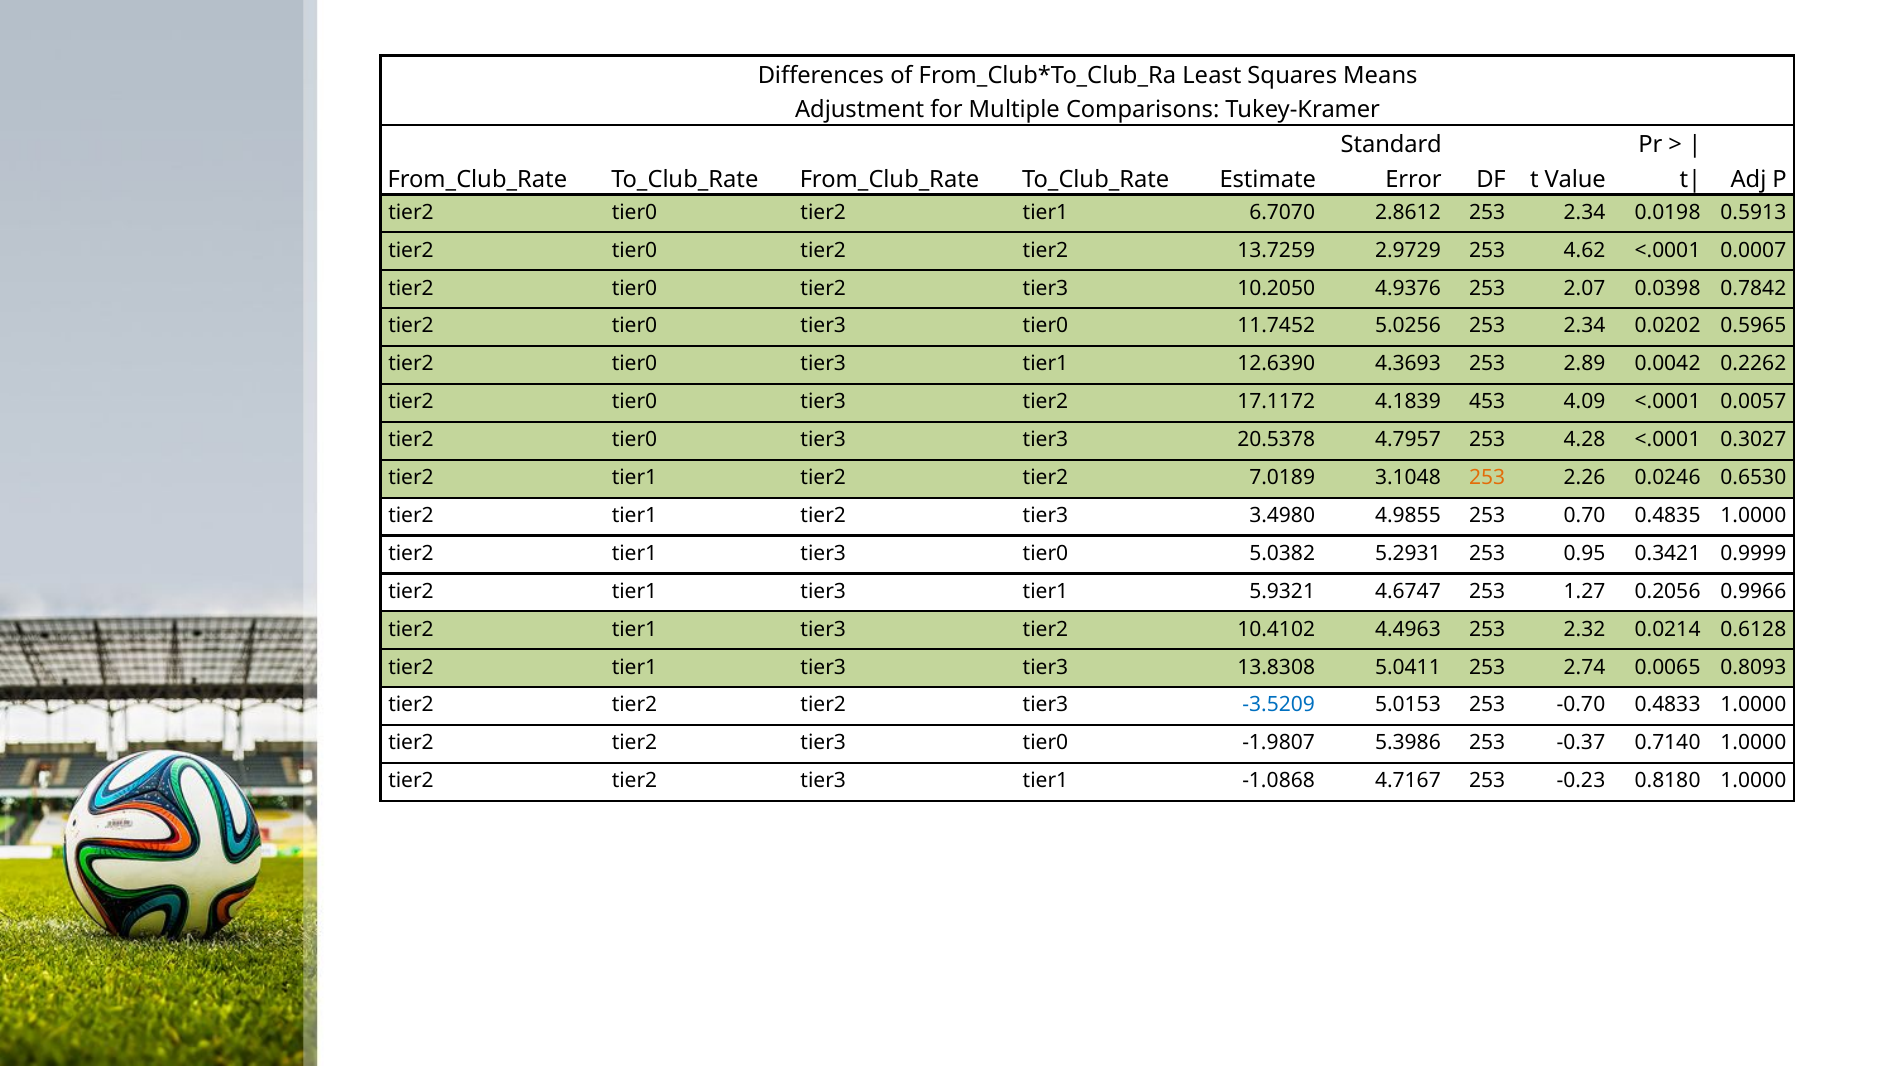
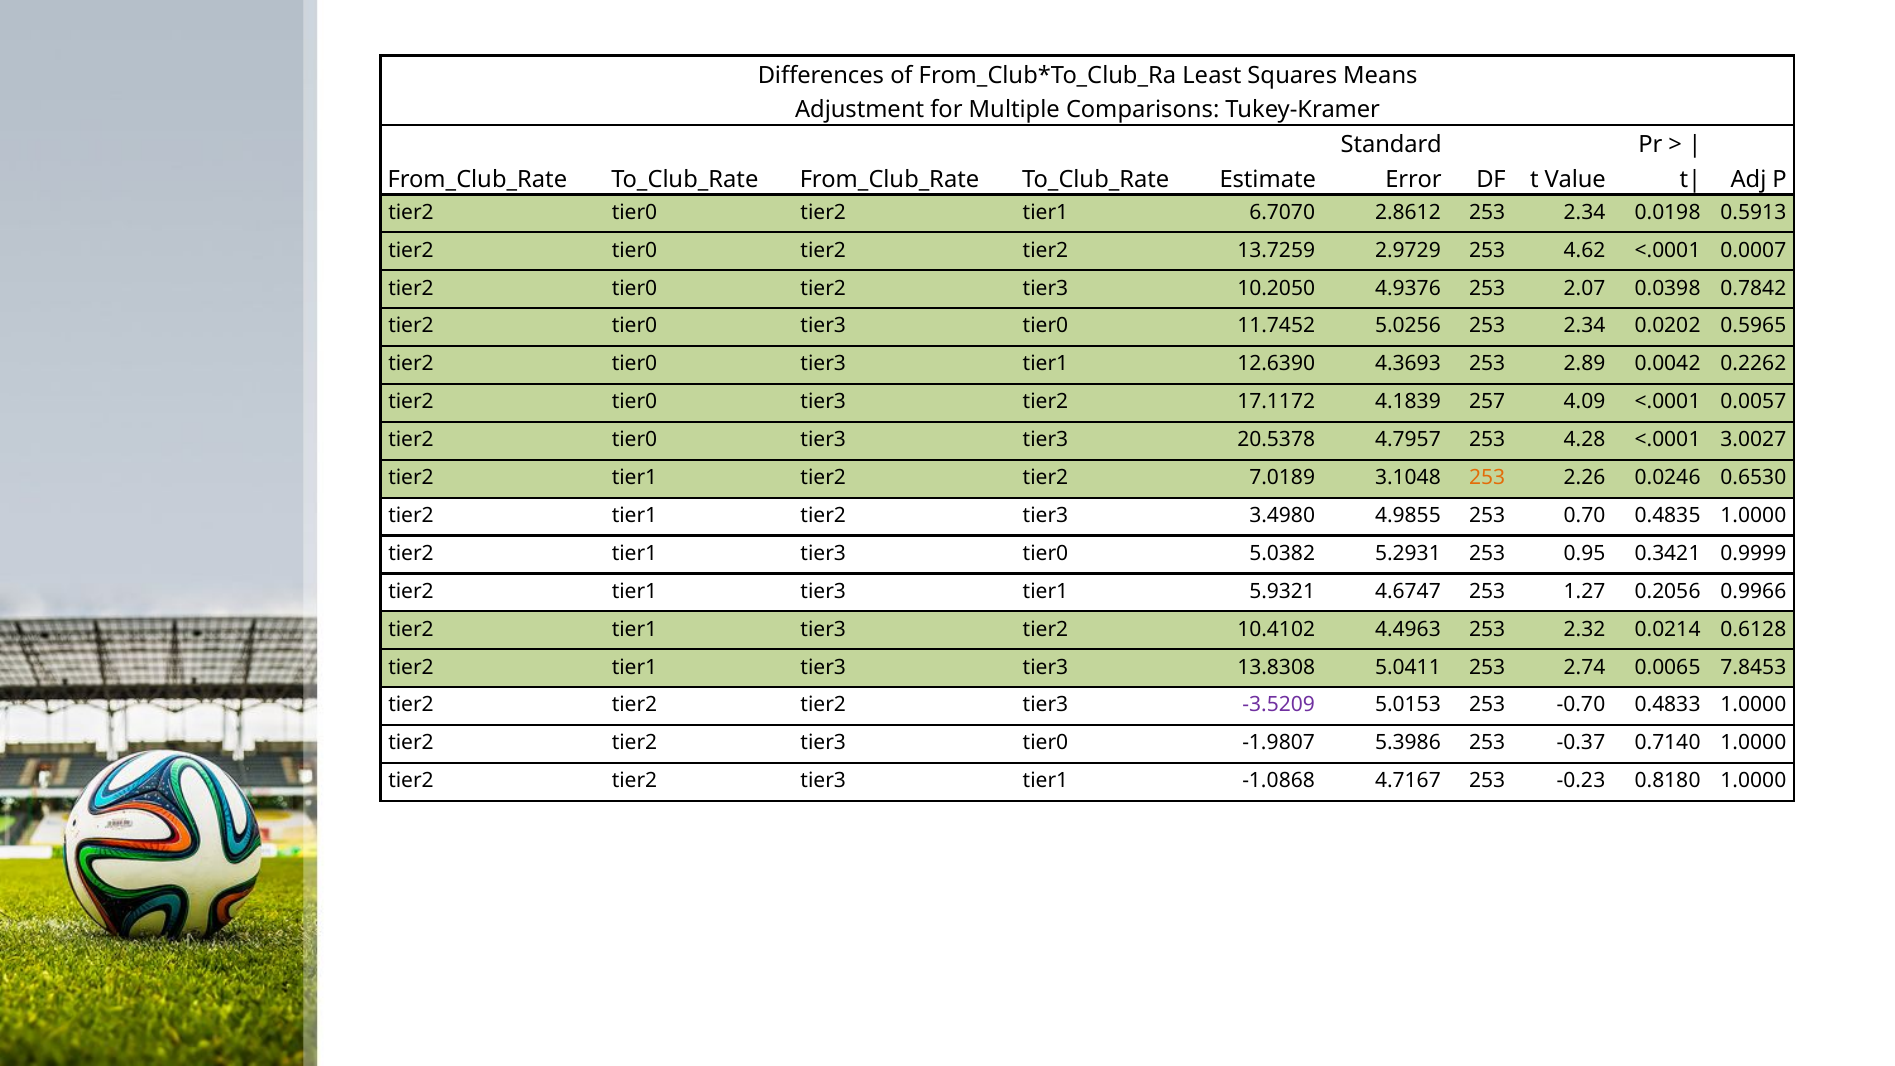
453: 453 -> 257
0.3027: 0.3027 -> 3.0027
0.8093: 0.8093 -> 7.8453
-3.5209 colour: blue -> purple
